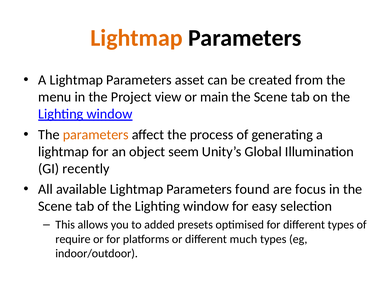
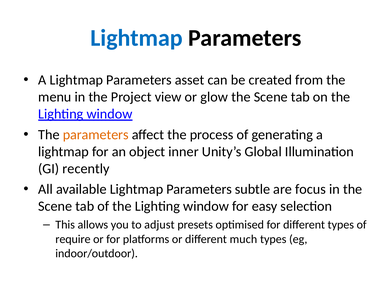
Lightmap at (137, 38) colour: orange -> blue
main: main -> glow
seem: seem -> inner
found: found -> subtle
added: added -> adjust
